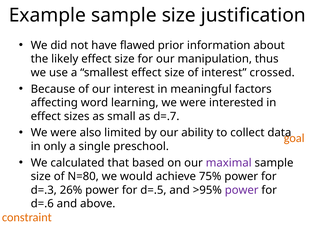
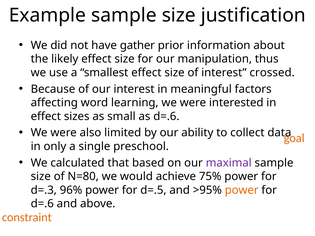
flawed: flawed -> gather
as d=.7: d=.7 -> d=.6
26%: 26% -> 96%
power at (242, 190) colour: purple -> orange
